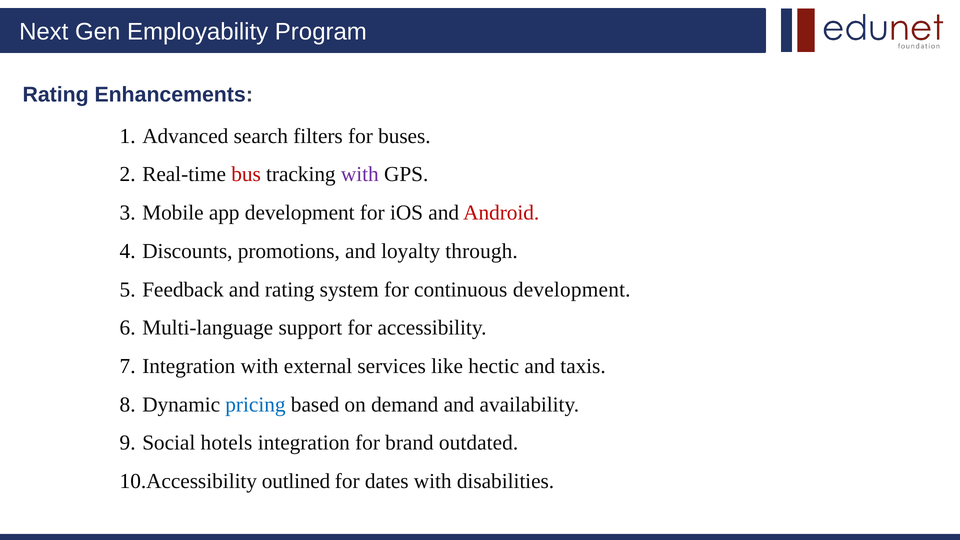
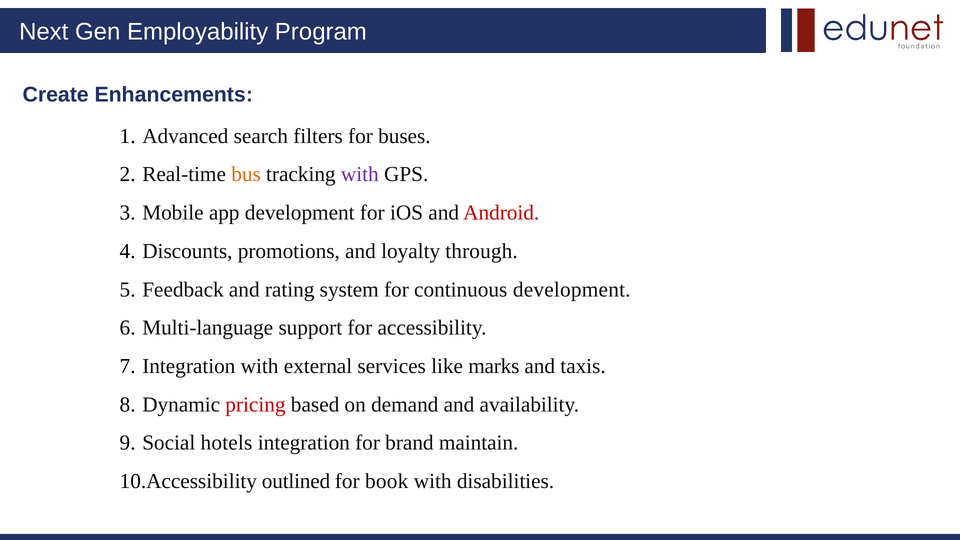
Rating at (56, 95): Rating -> Create
bus colour: red -> orange
hectic: hectic -> marks
pricing colour: blue -> red
outdated: outdated -> maintain
dates: dates -> book
